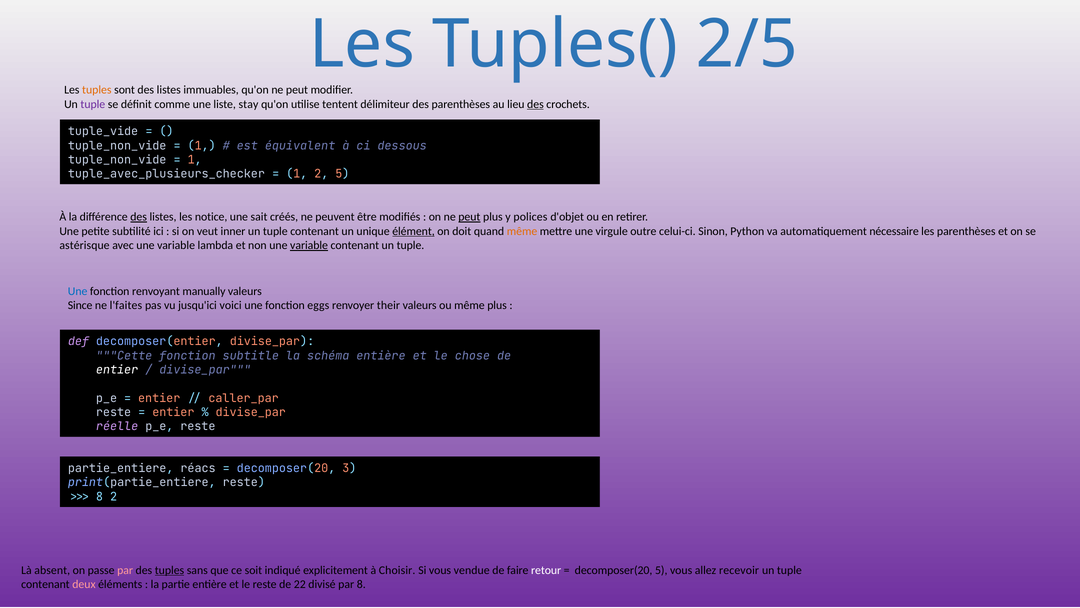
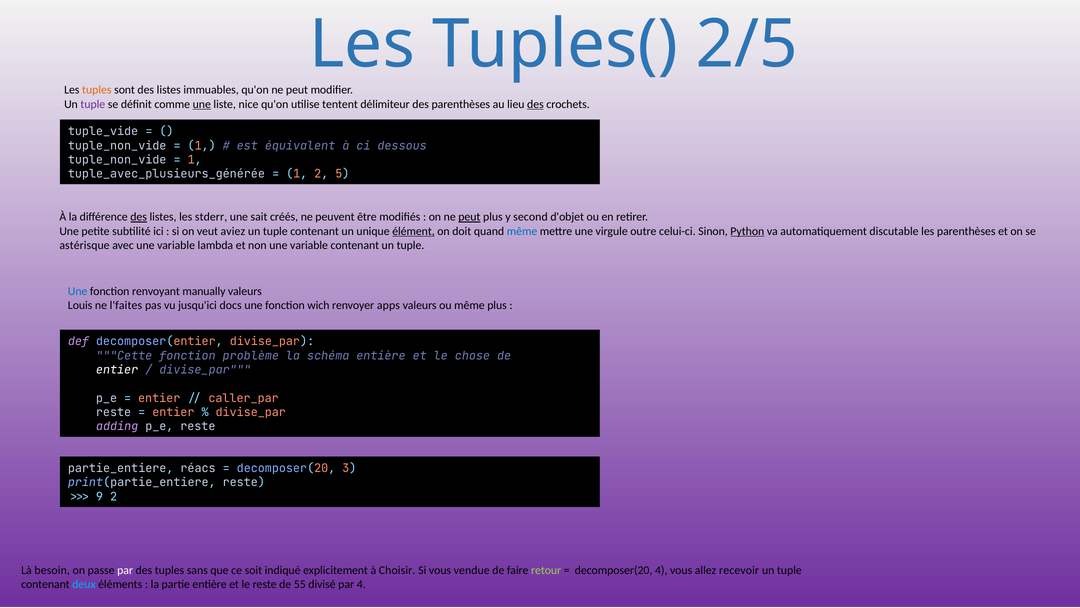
une at (202, 104) underline: none -> present
stay: stay -> nice
tuple_avec_plusieurs_checker: tuple_avec_plusieurs_checker -> tuple_avec_plusieurs_générée
notice: notice -> stderr
polices: polices -> second
inner: inner -> aviez
même at (522, 231) colour: orange -> blue
Python underline: none -> present
nécessaire: nécessaire -> discutable
variable at (309, 245) underline: present -> none
Since: Since -> Louis
voici: voici -> docs
eggs: eggs -> wich
their: their -> apps
subtitle: subtitle -> problème
réelle: réelle -> adding
8 at (100, 496): 8 -> 9
absent: absent -> besoin
par at (125, 570) colour: pink -> white
tuples at (170, 570) underline: present -> none
retour colour: white -> light green
decomposer(20 5: 5 -> 4
deux colour: pink -> light blue
22: 22 -> 55
par 8: 8 -> 4
